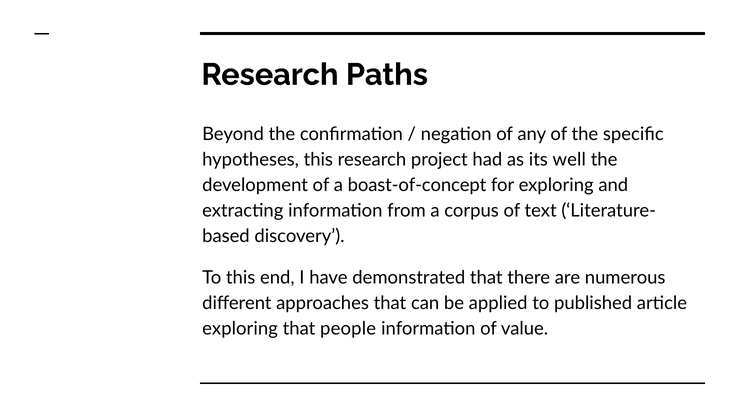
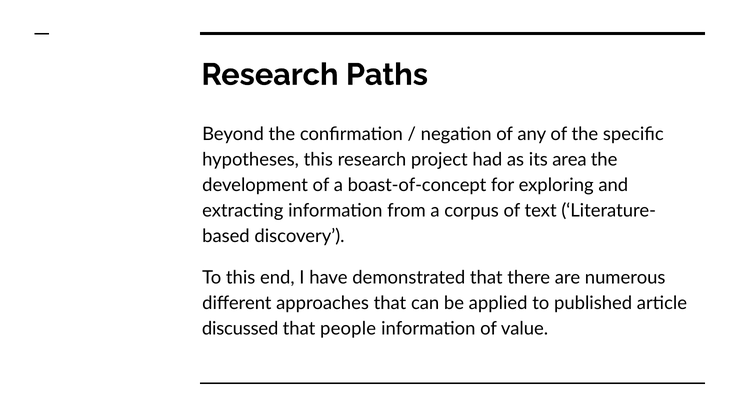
well: well -> area
exploring at (240, 329): exploring -> discussed
